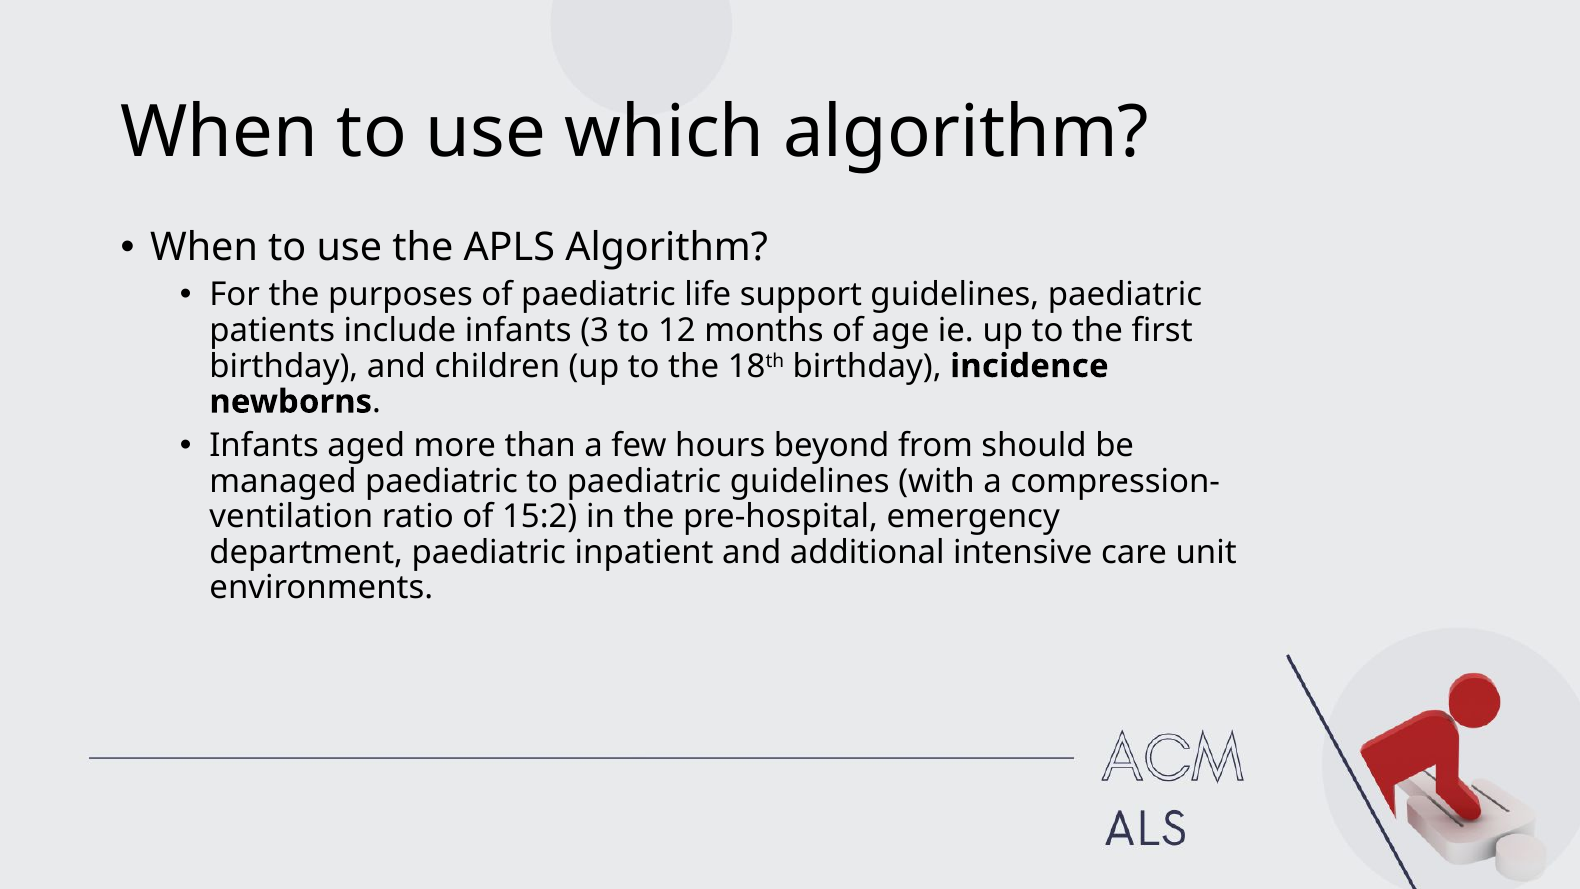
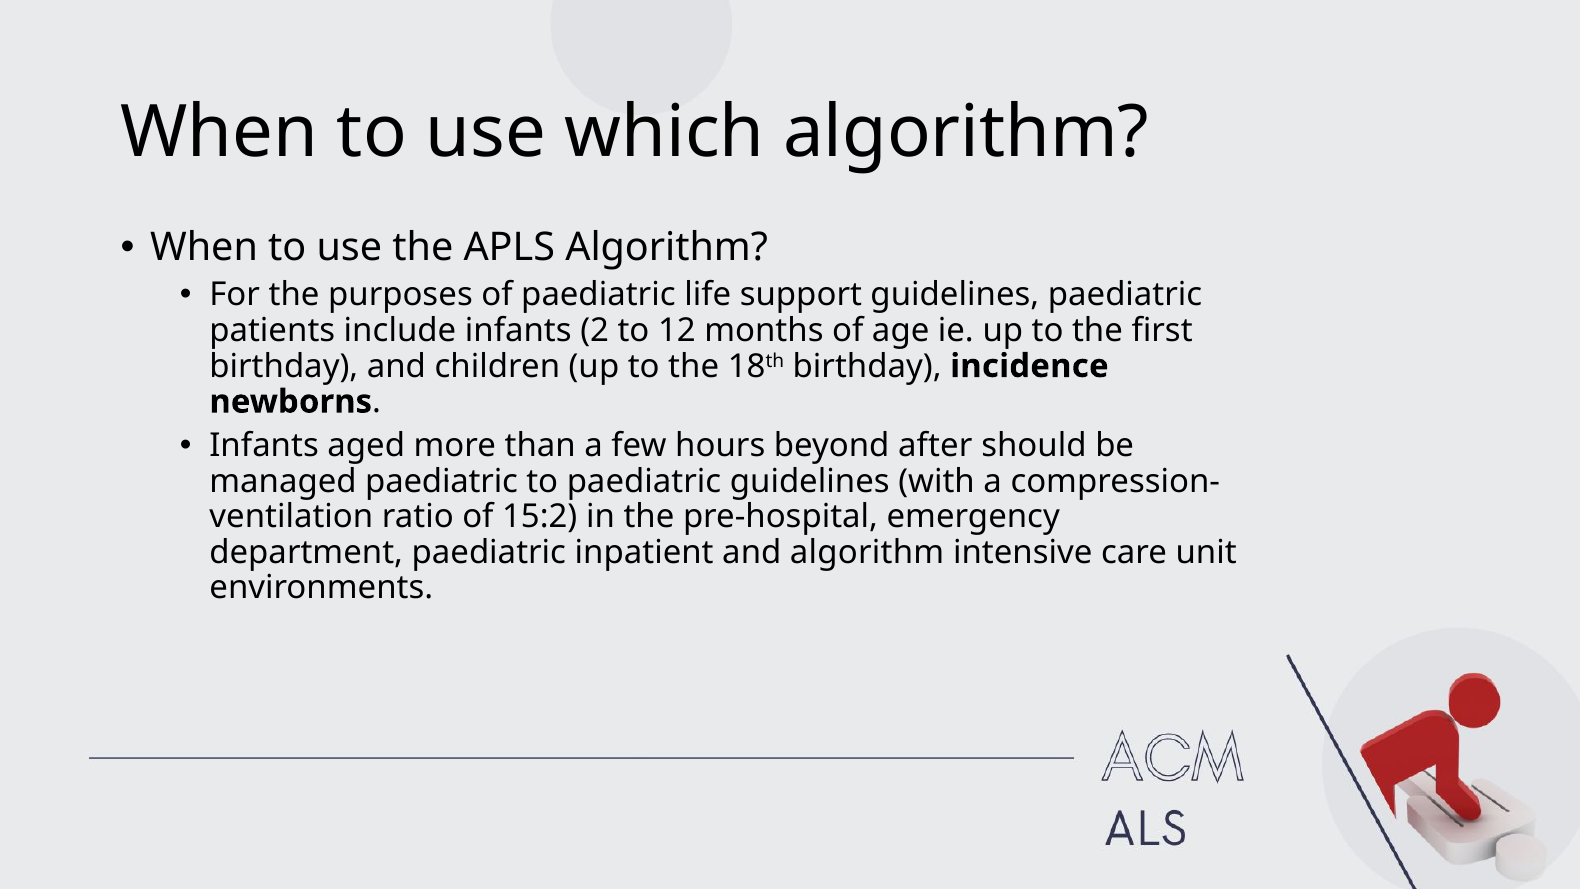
3: 3 -> 2
from: from -> after
and additional: additional -> algorithm
